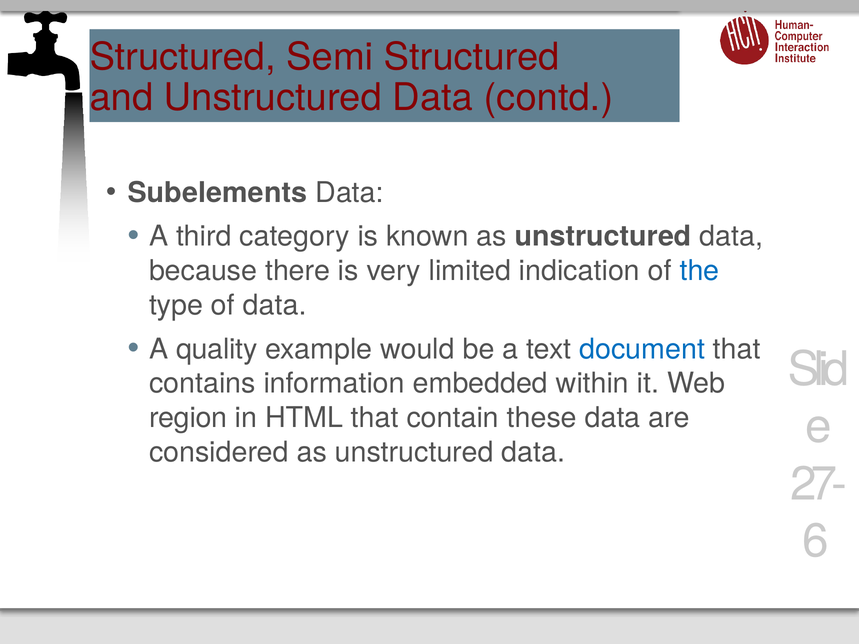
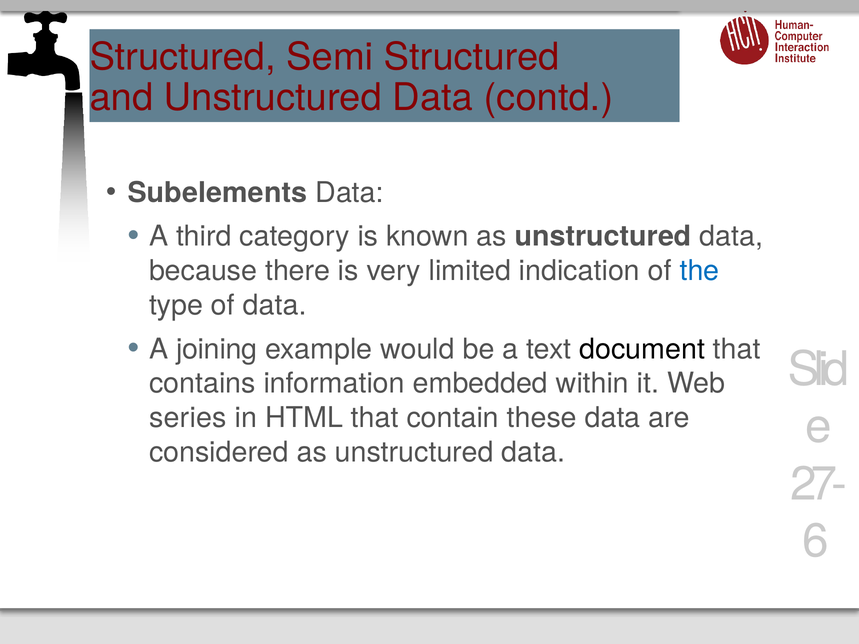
quality: quality -> joining
document colour: blue -> black
region: region -> series
